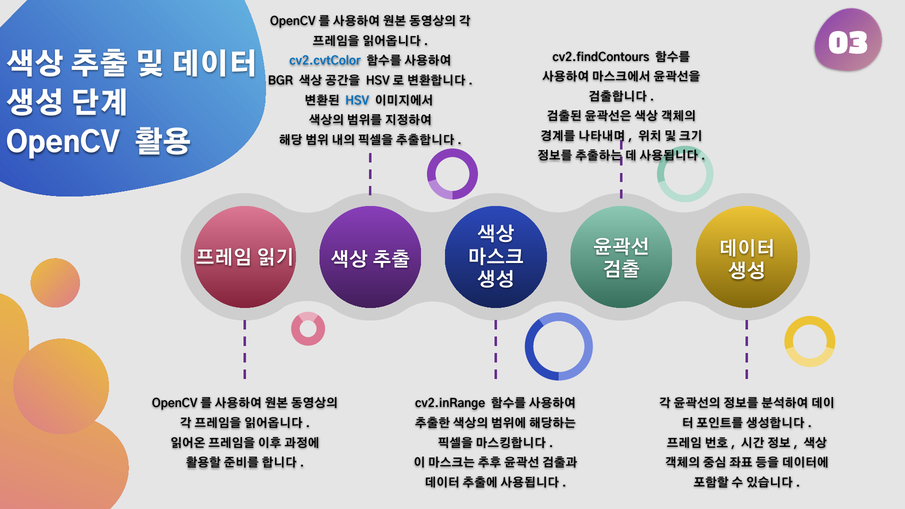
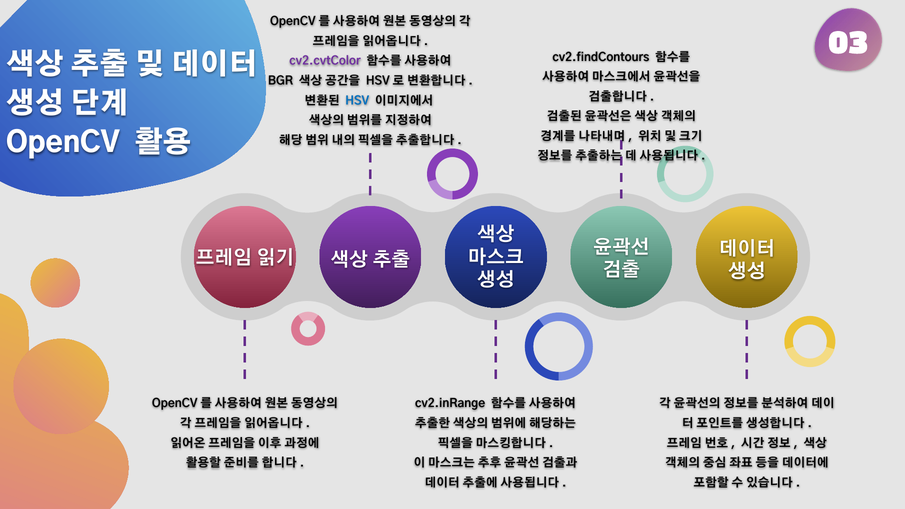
cv2.cvtColor colour: blue -> purple
